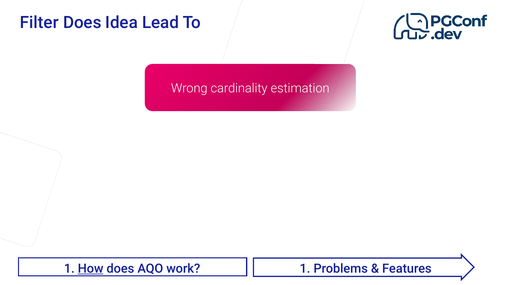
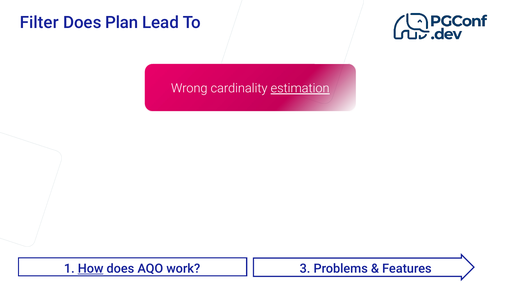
Idea: Idea -> Plan
estimation underline: none -> present
work 1: 1 -> 3
